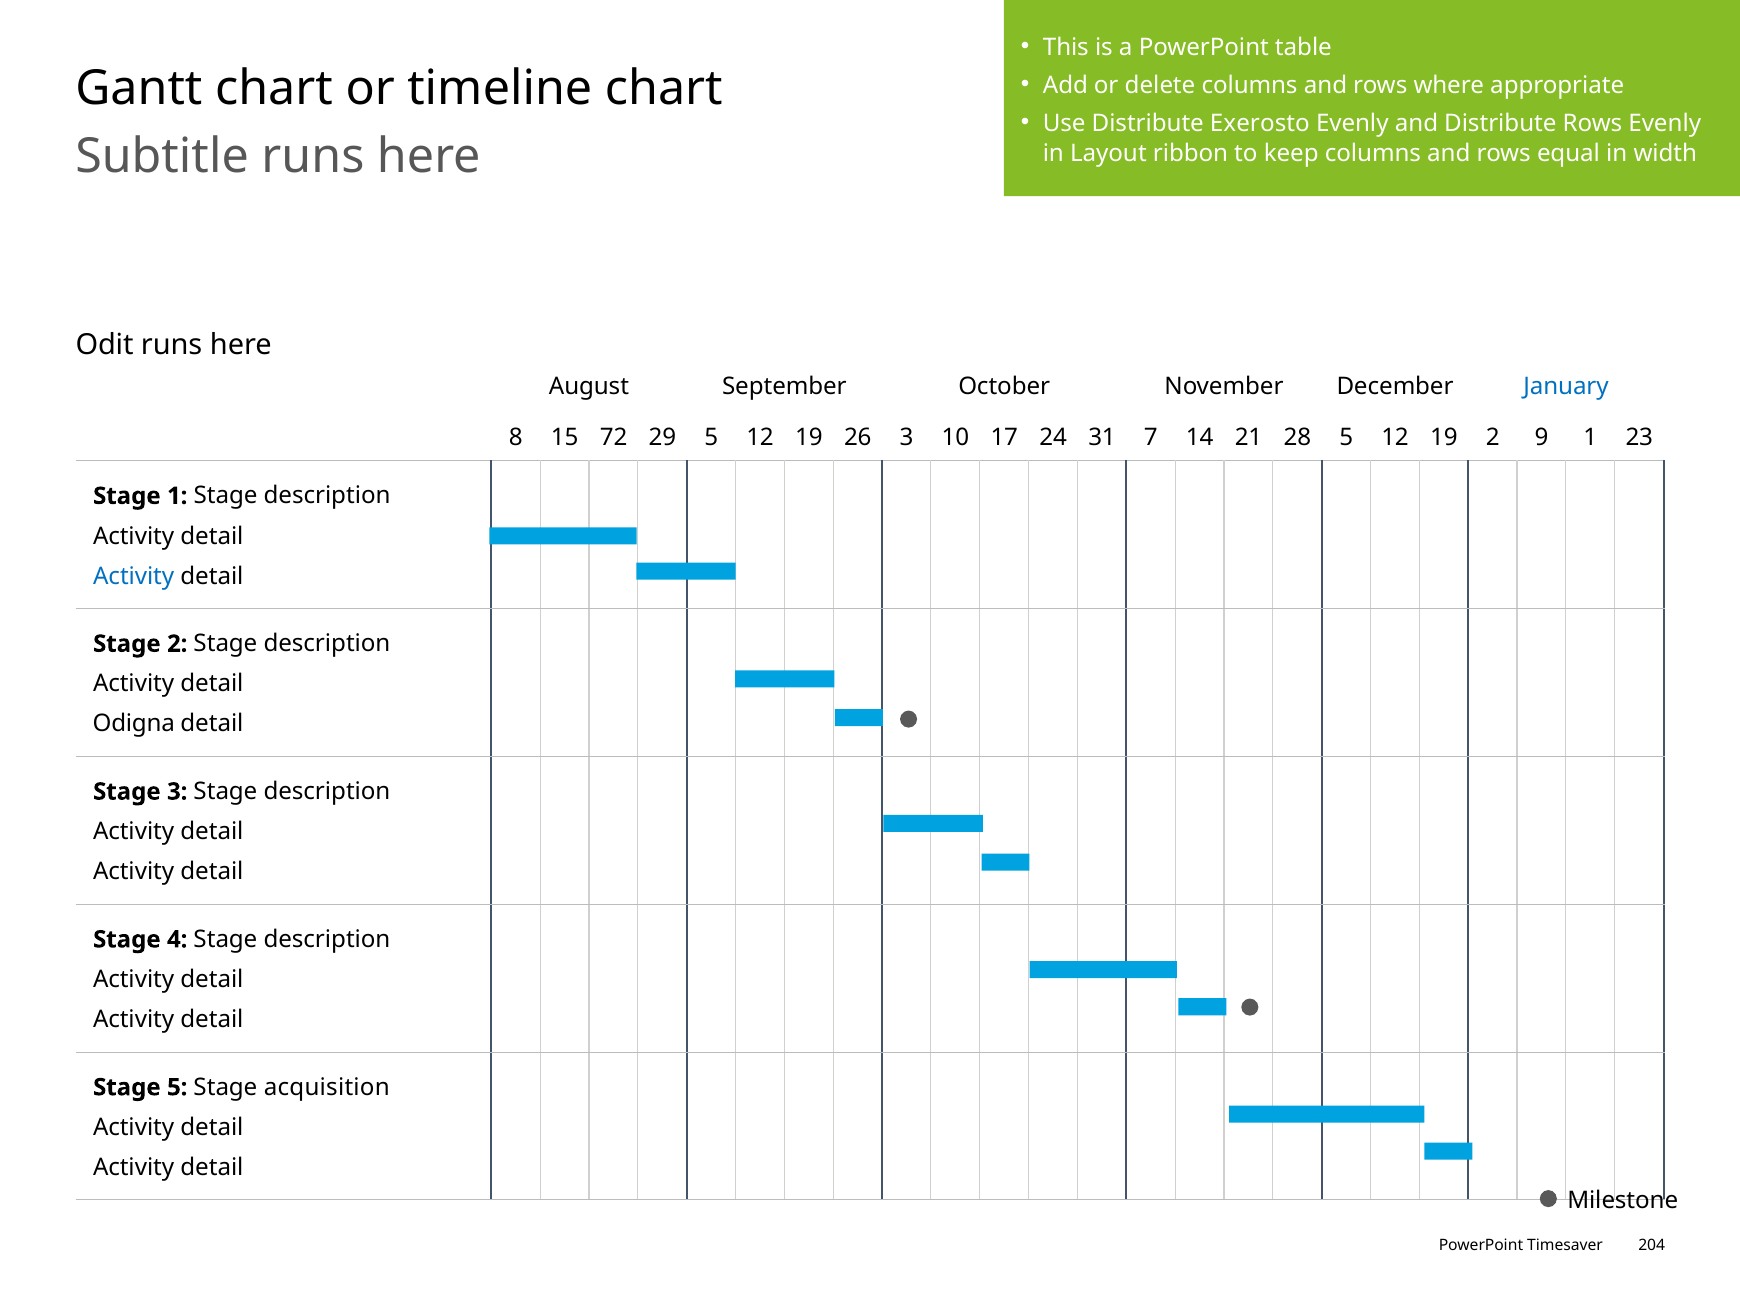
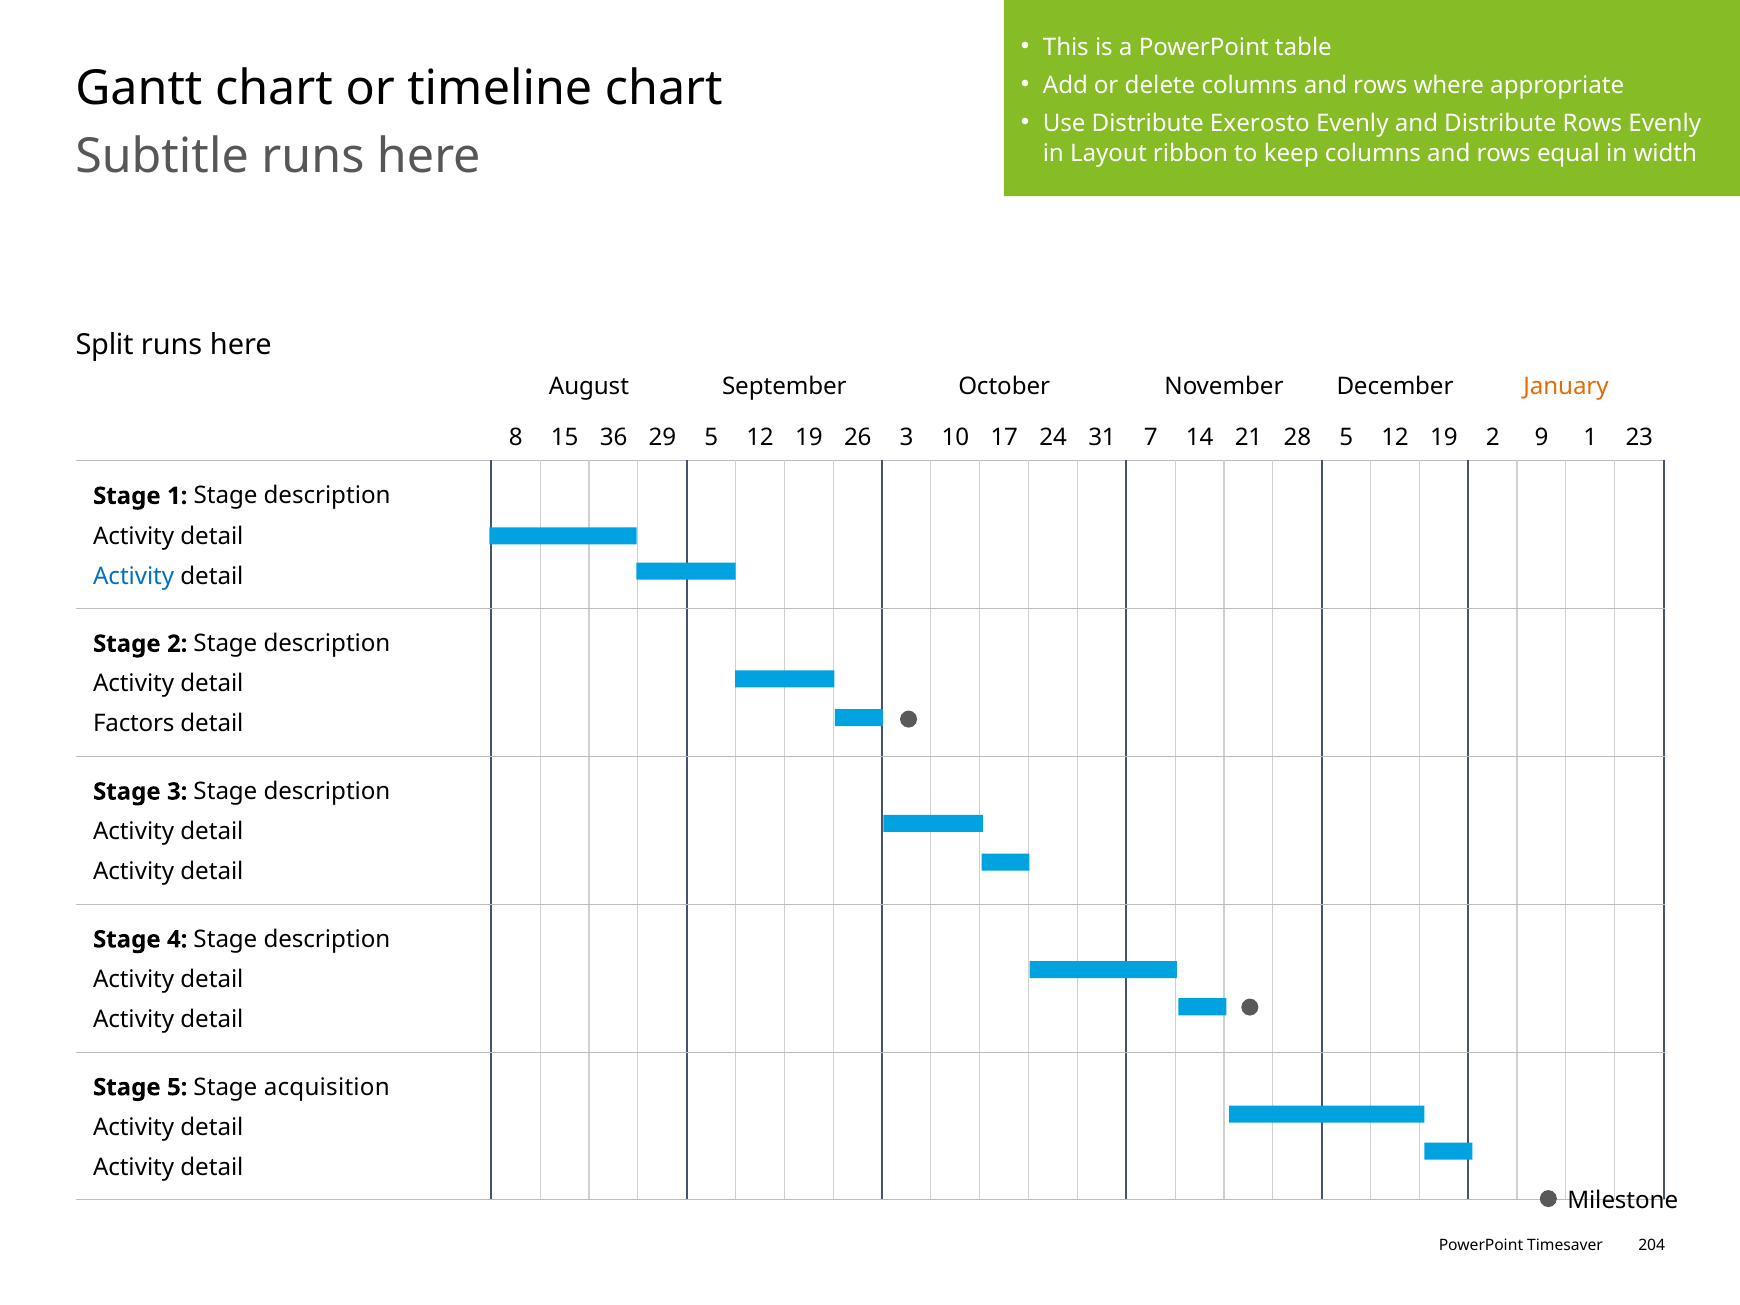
Odit: Odit -> Split
January colour: blue -> orange
72: 72 -> 36
Odigna: Odigna -> Factors
